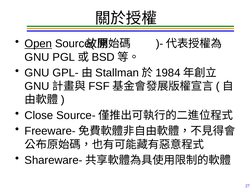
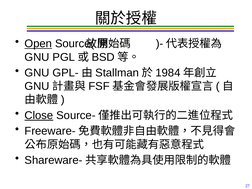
Close underline: none -> present
